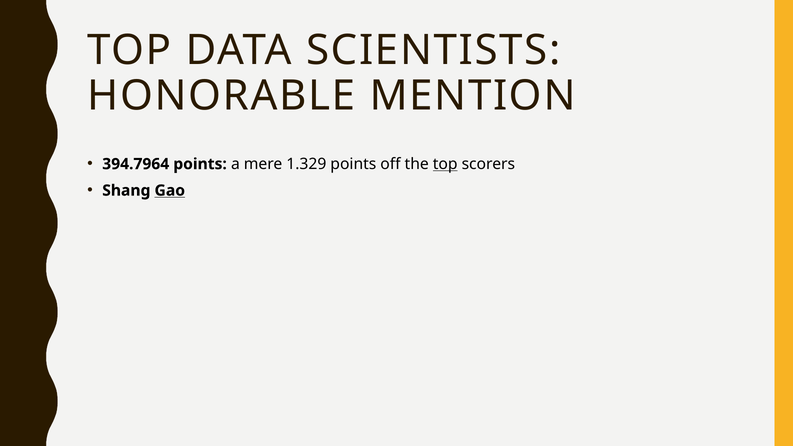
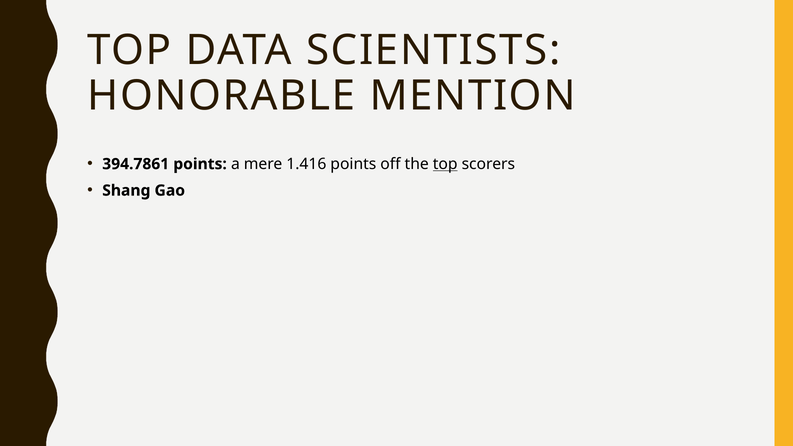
394.7964: 394.7964 -> 394.7861
1.329: 1.329 -> 1.416
Gao underline: present -> none
